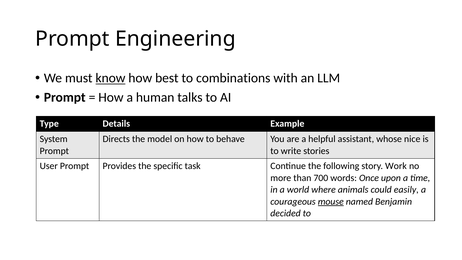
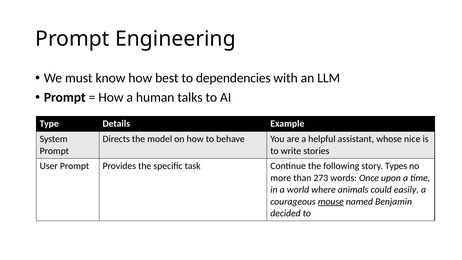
know underline: present -> none
combinations: combinations -> dependencies
Work: Work -> Types
700: 700 -> 273
